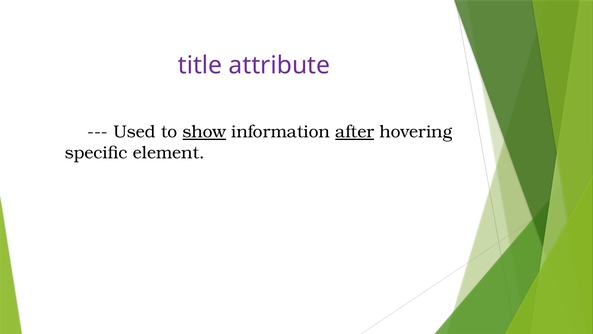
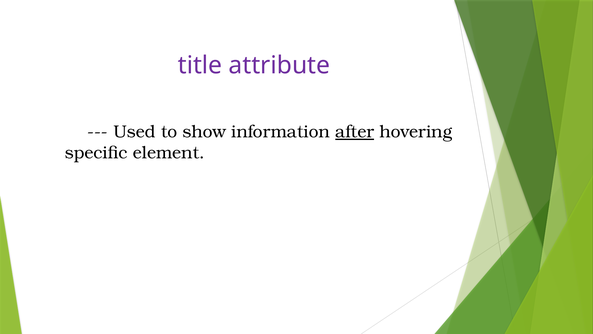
show underline: present -> none
